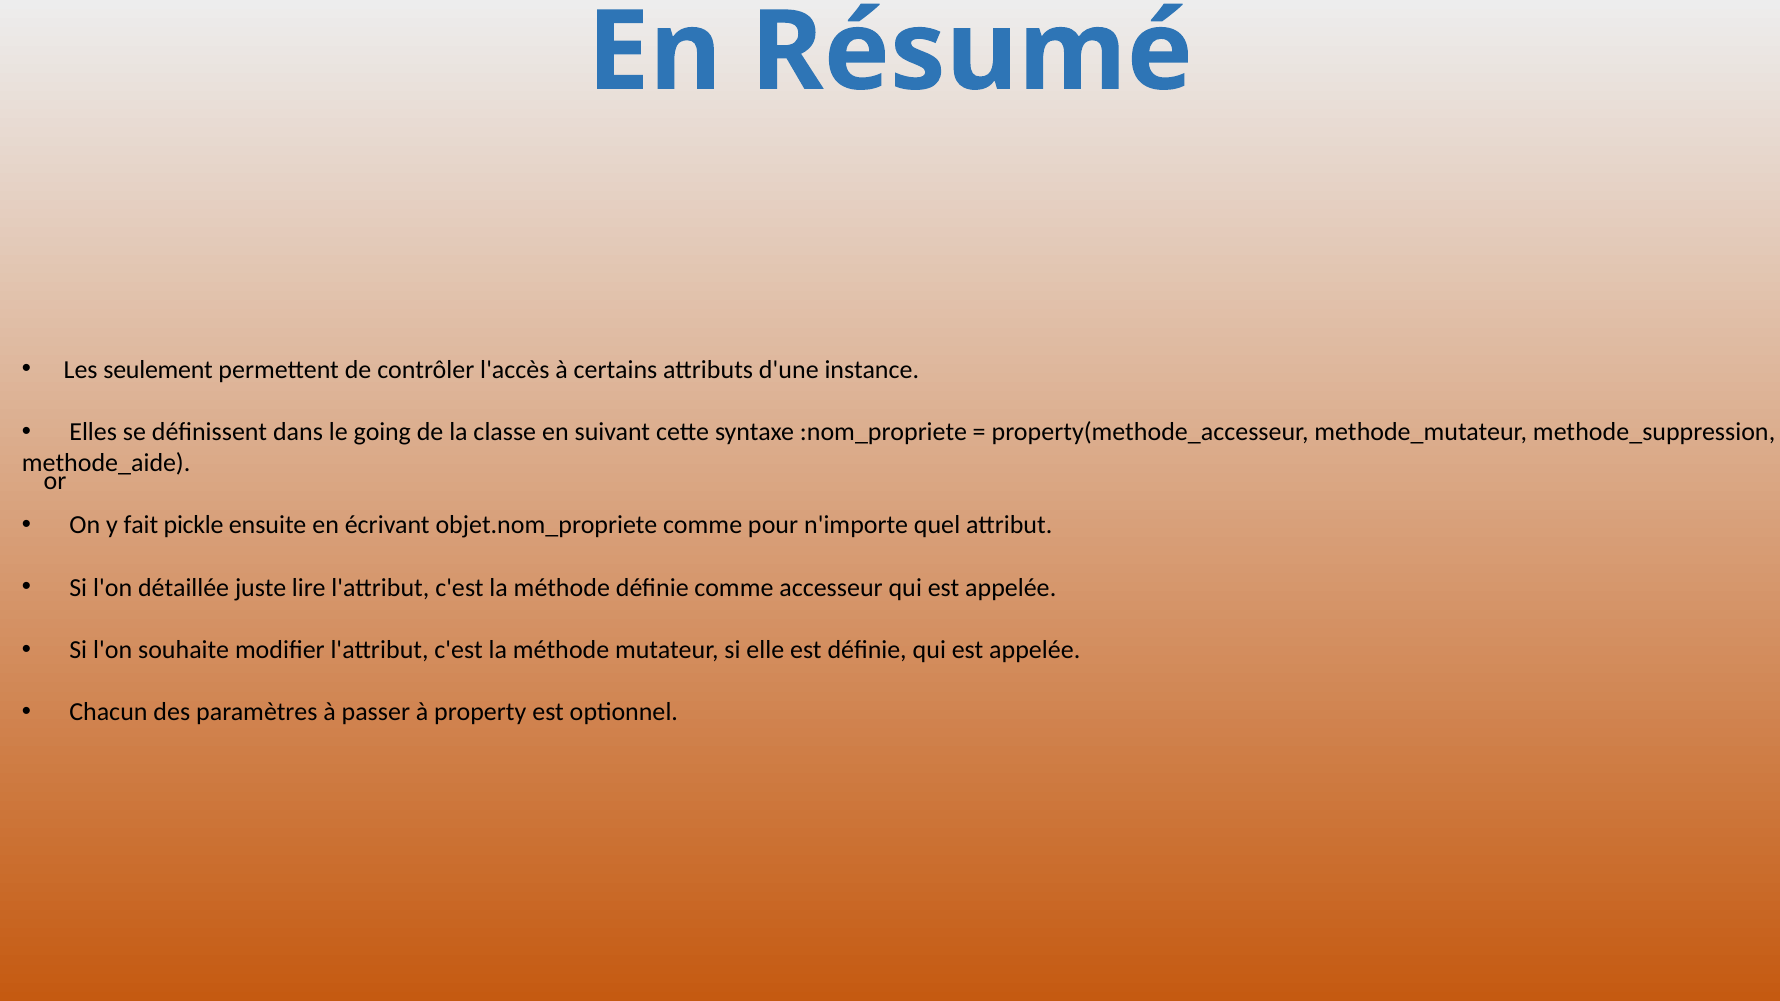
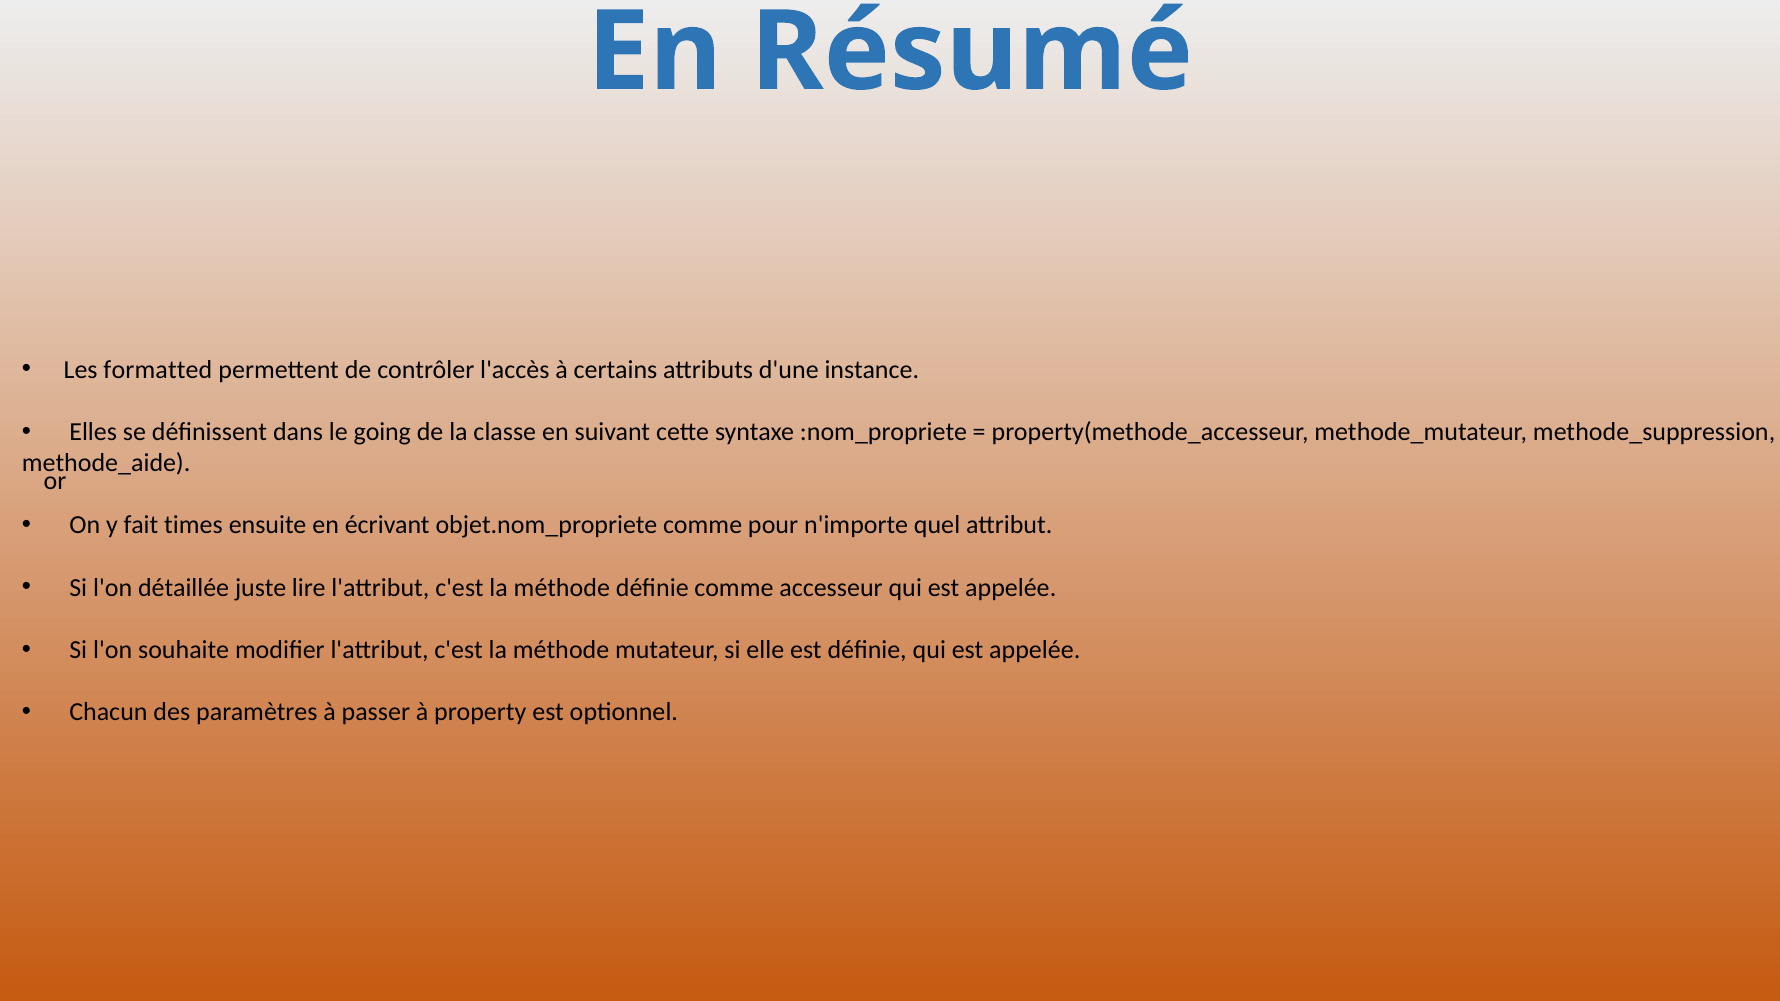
seulement: seulement -> formatted
pickle: pickle -> times
